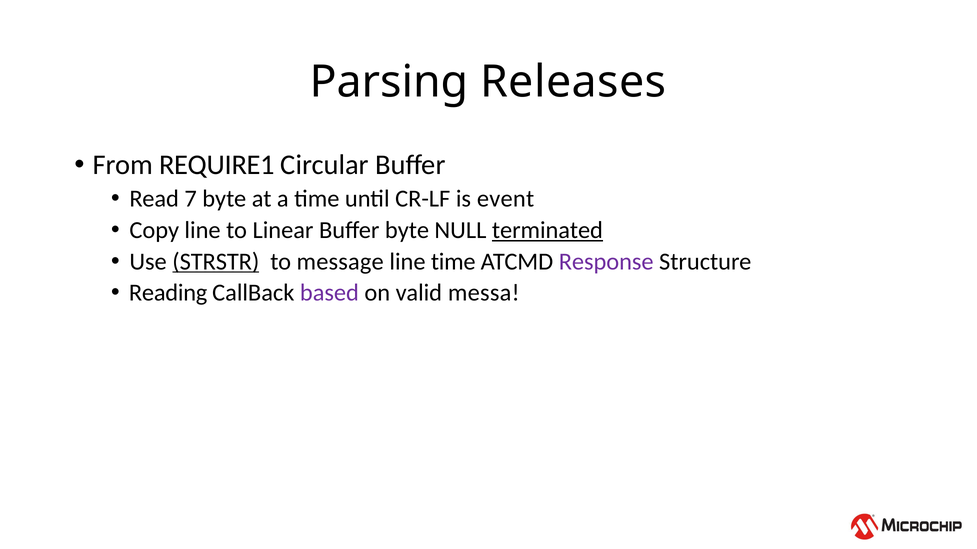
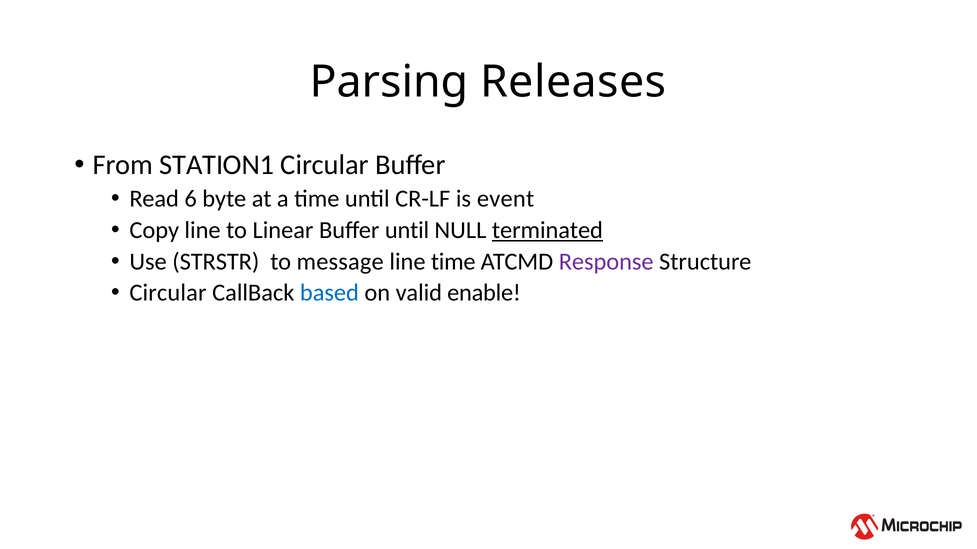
REQUIRE1: REQUIRE1 -> STATION1
7: 7 -> 6
Buffer byte: byte -> until
STRSTR underline: present -> none
Reading at (168, 293): Reading -> Circular
based colour: purple -> blue
messa: messa -> enable
